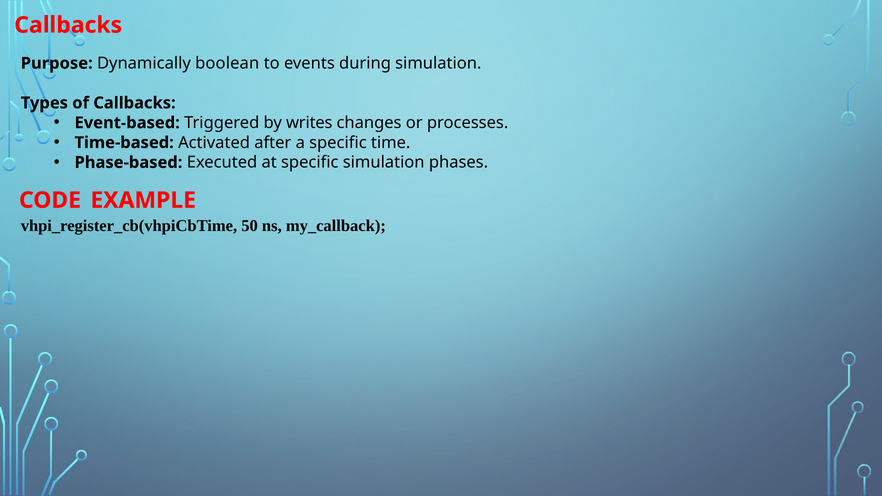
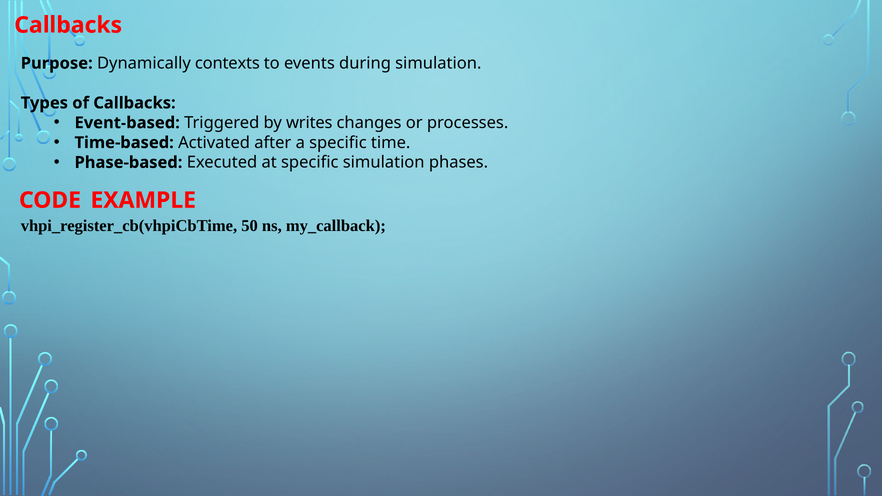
boolean: boolean -> contexts
